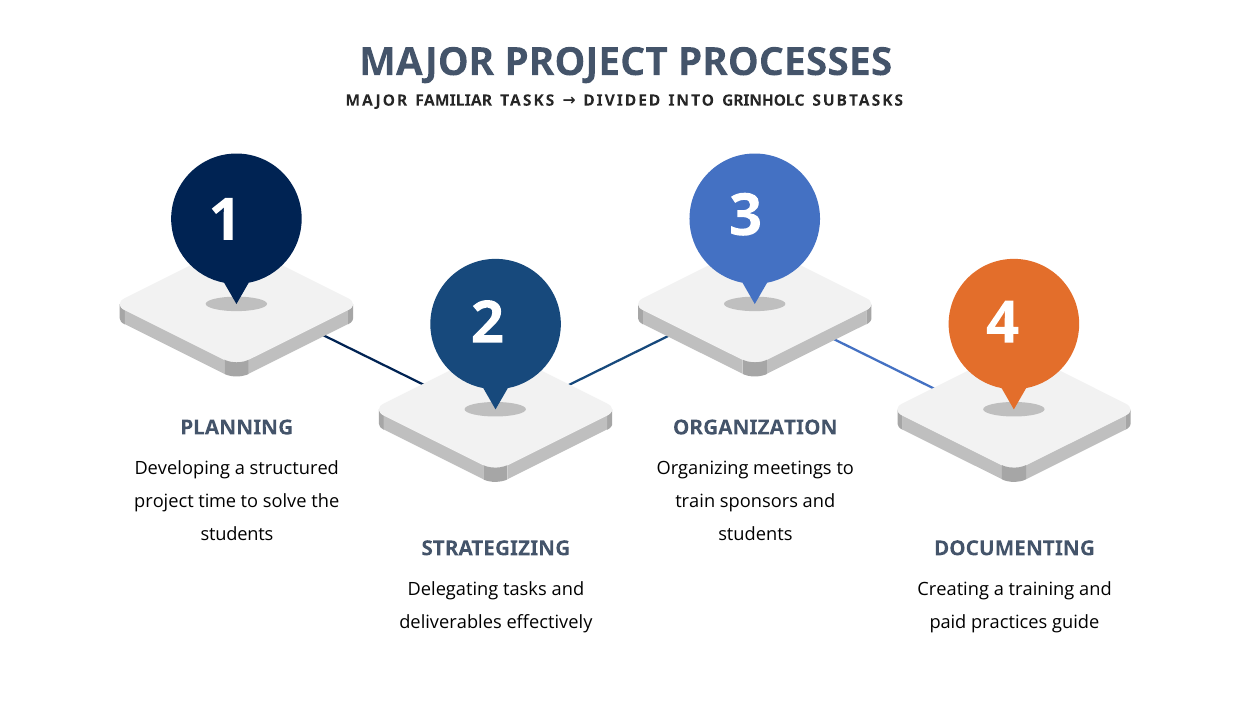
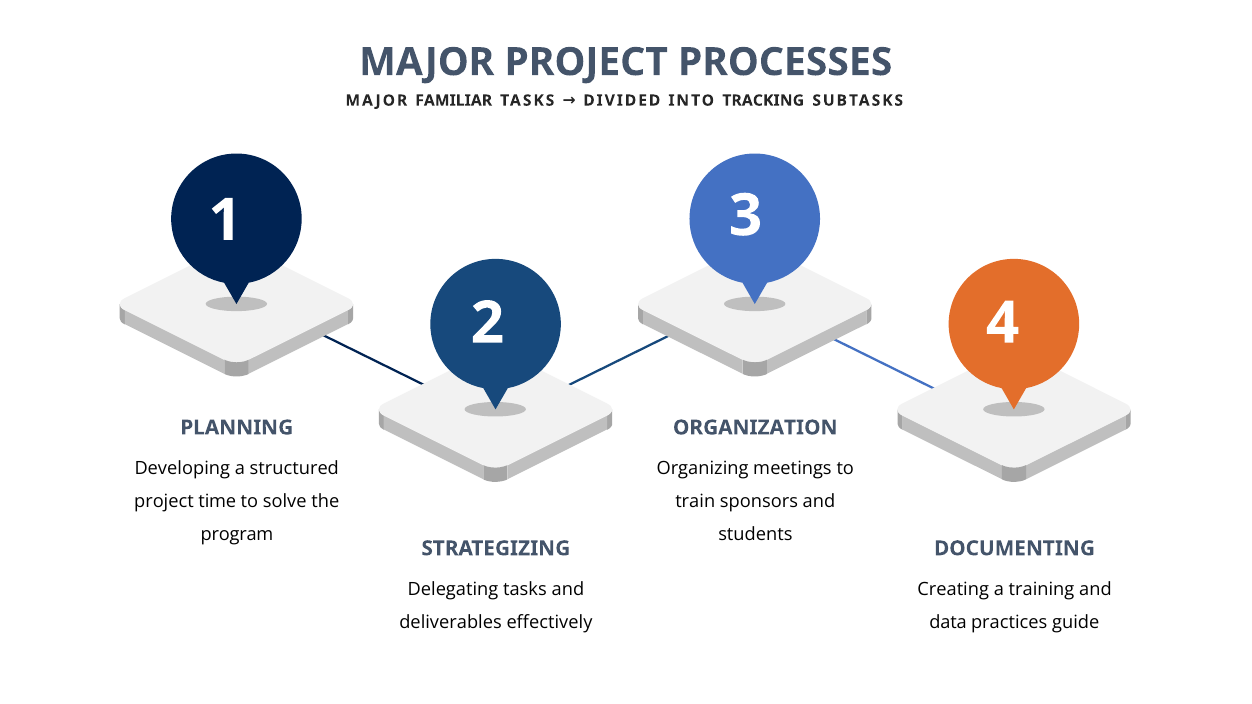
GRINHOLC: GRINHOLC -> TRACKING
students at (237, 535): students -> program
paid: paid -> data
